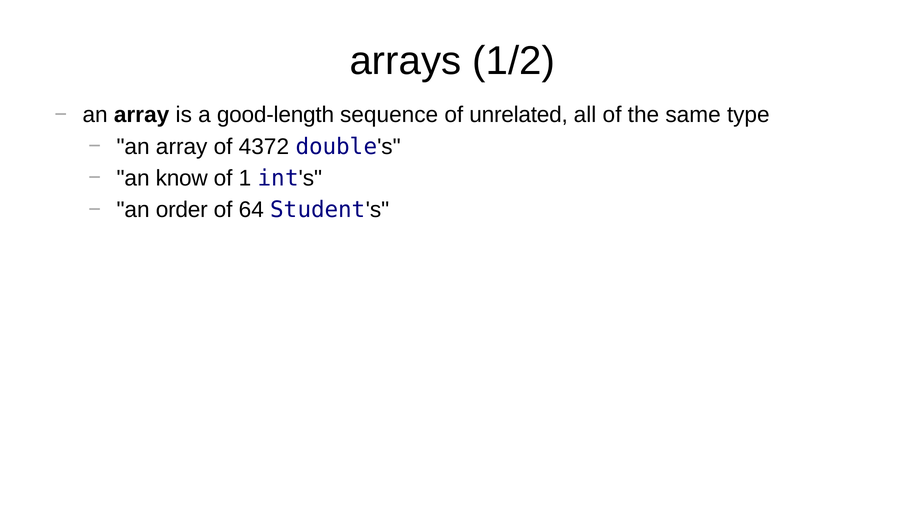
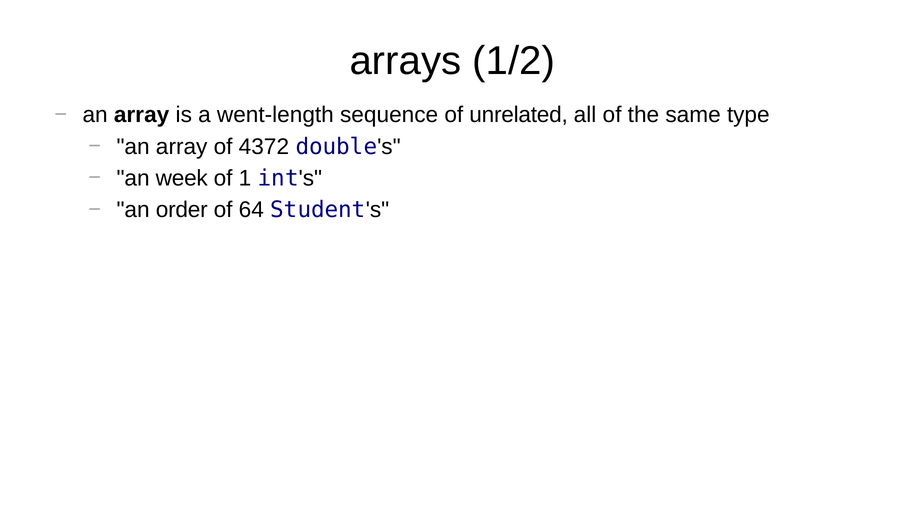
good-length: good-length -> went-length
know: know -> week
